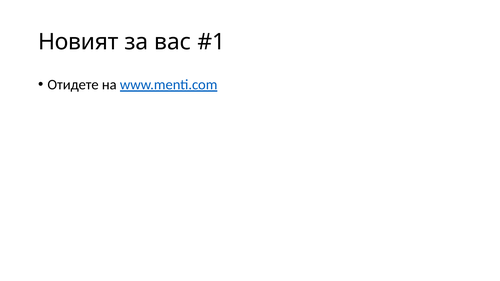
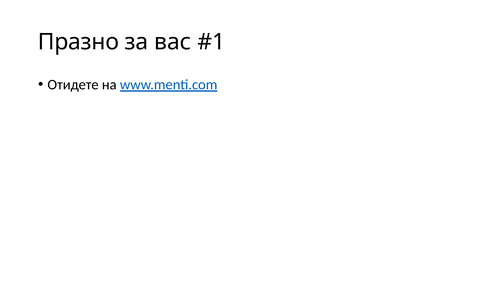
Новият: Новият -> Празно
